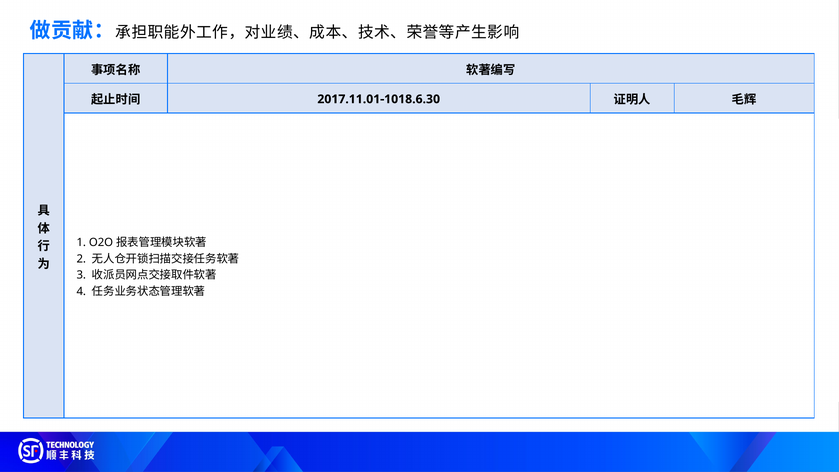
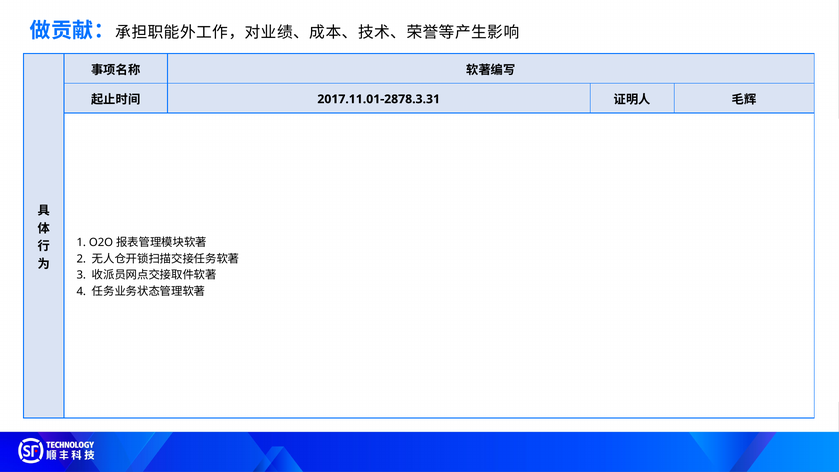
2017.11.01-1018.6.30: 2017.11.01-1018.6.30 -> 2017.11.01-2878.3.31
